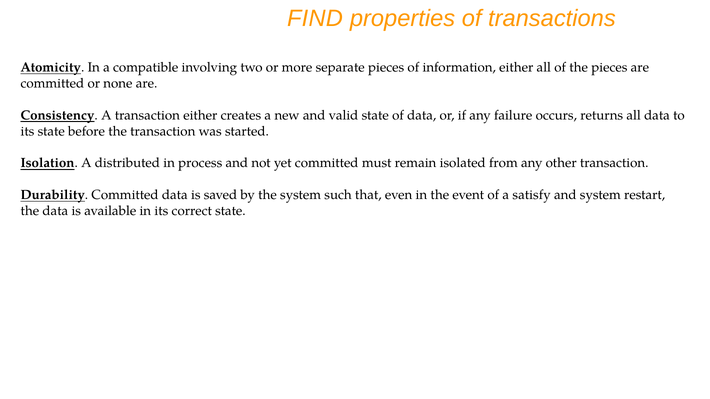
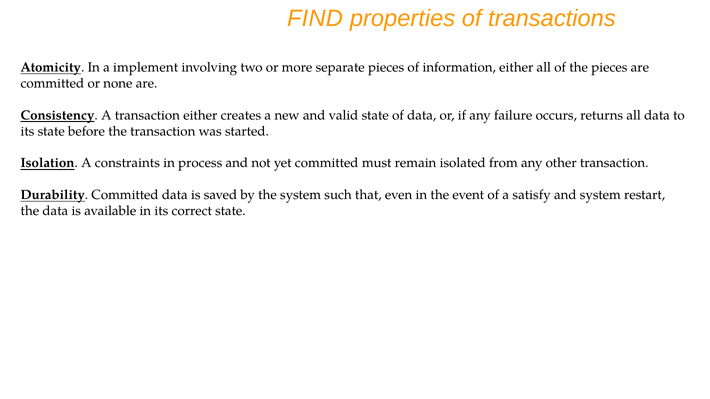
compatible: compatible -> implement
distributed: distributed -> constraints
